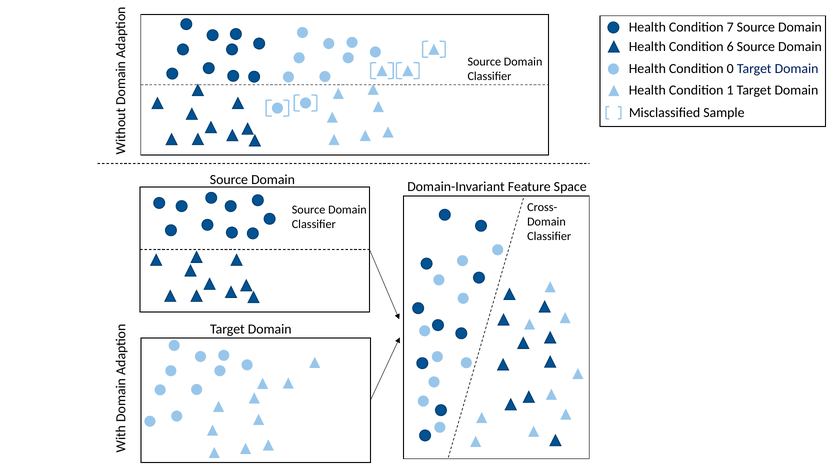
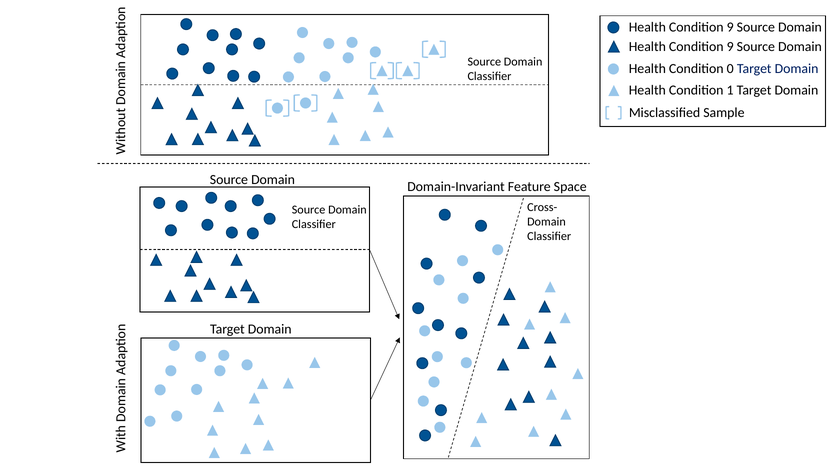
7 at (730, 27): 7 -> 9
6 at (730, 47): 6 -> 9
